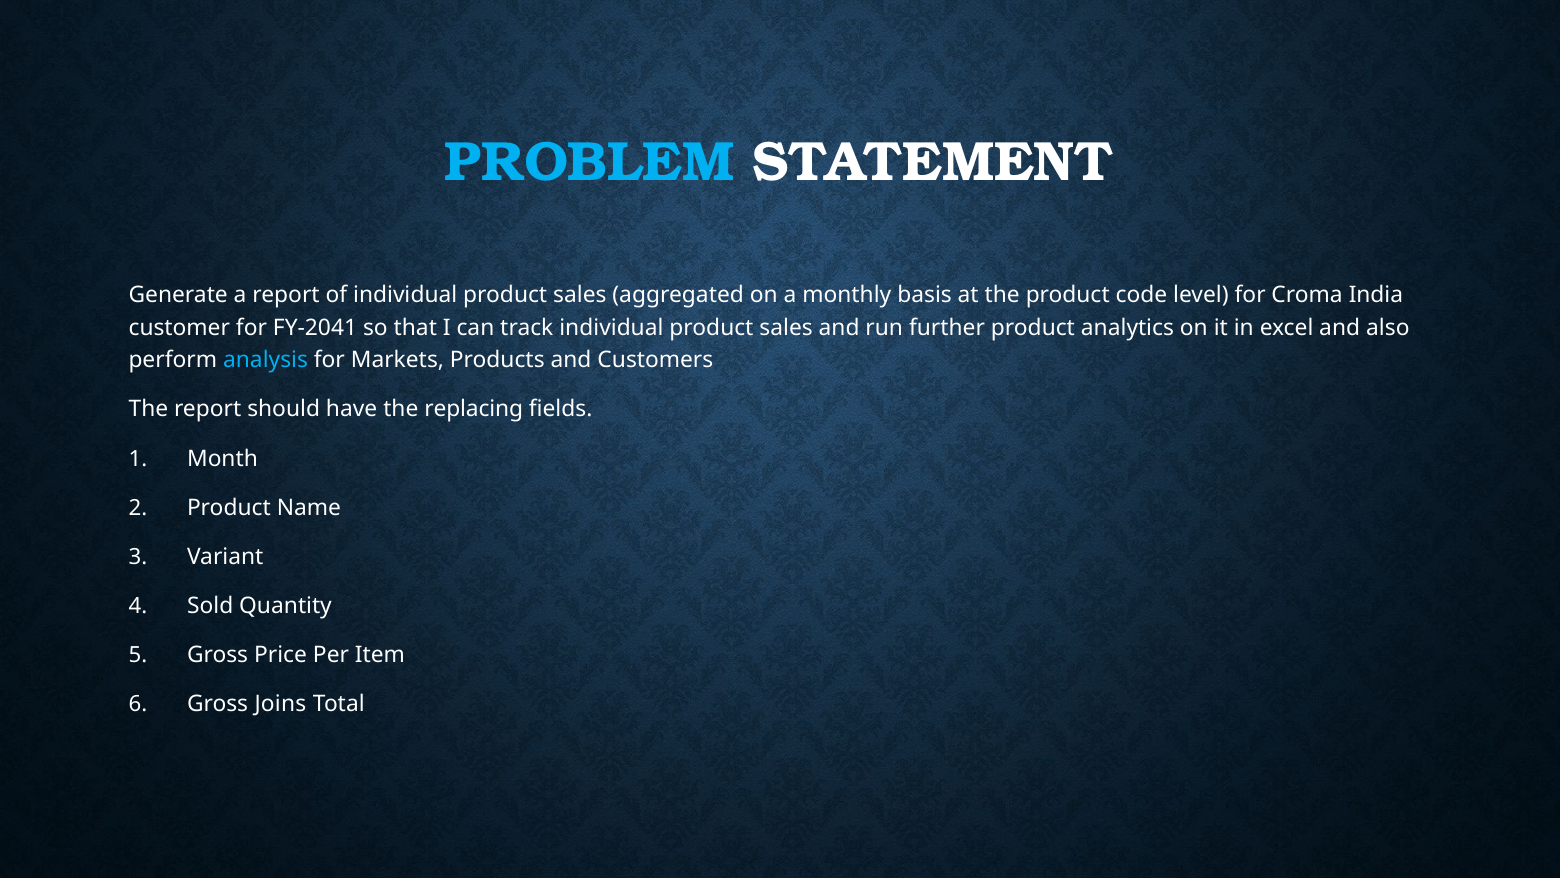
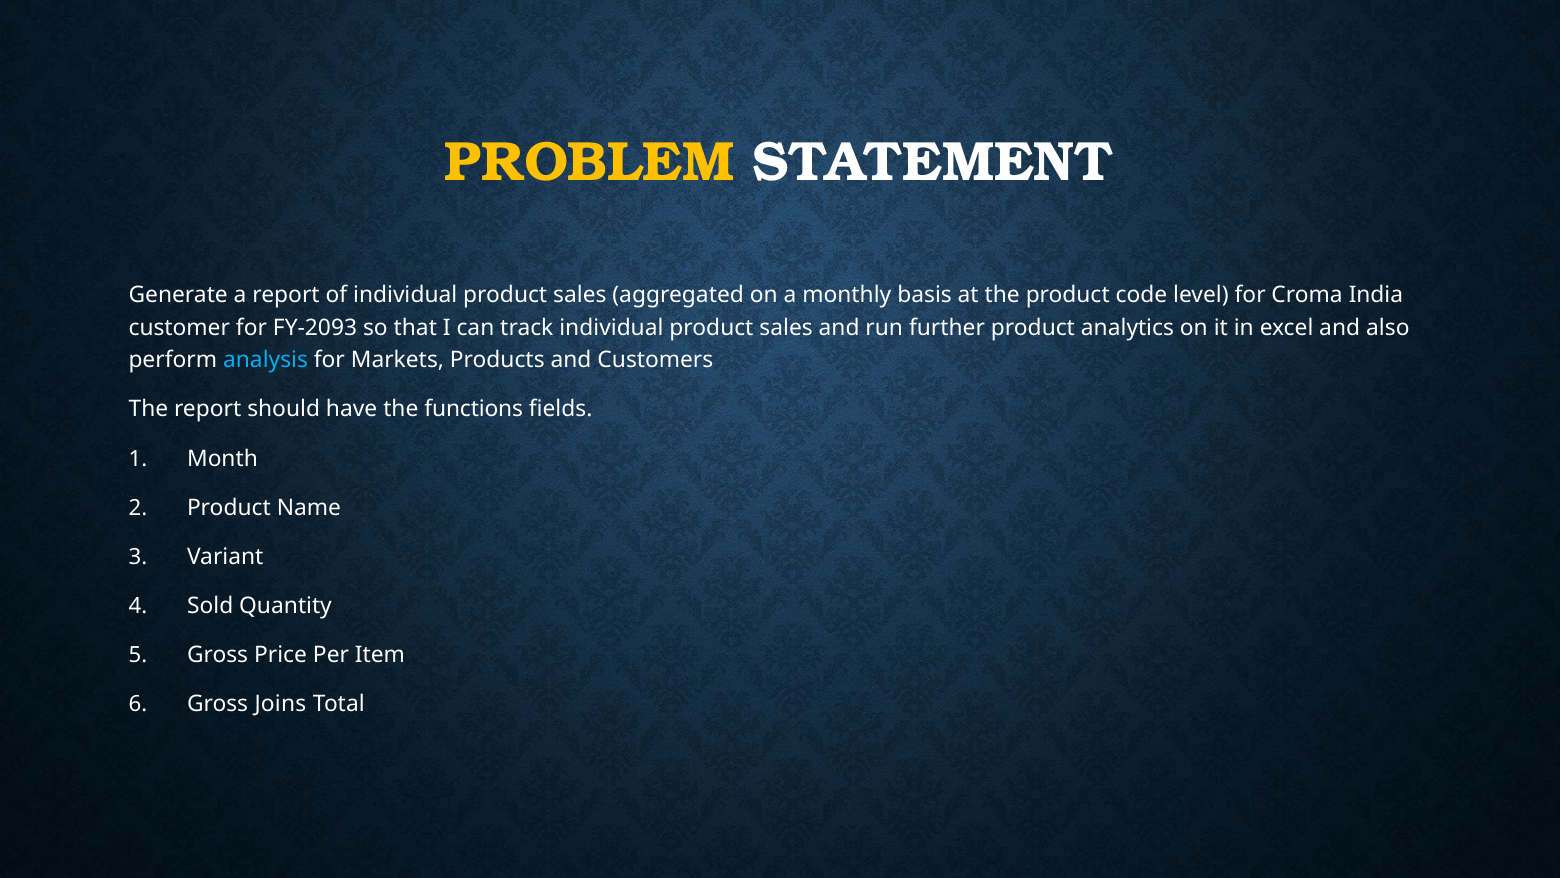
PROBLEM colour: light blue -> yellow
FY-2041: FY-2041 -> FY-2093
replacing: replacing -> functions
